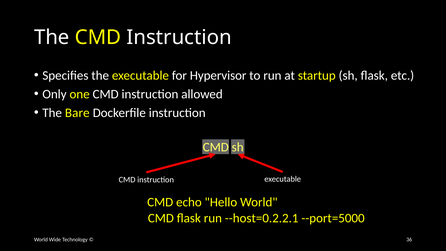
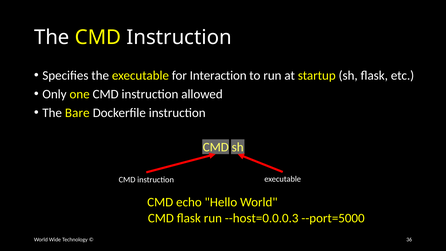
Hypervisor: Hypervisor -> Interaction
--host=0.2.2.1: --host=0.2.2.1 -> --host=0.0.0.3
